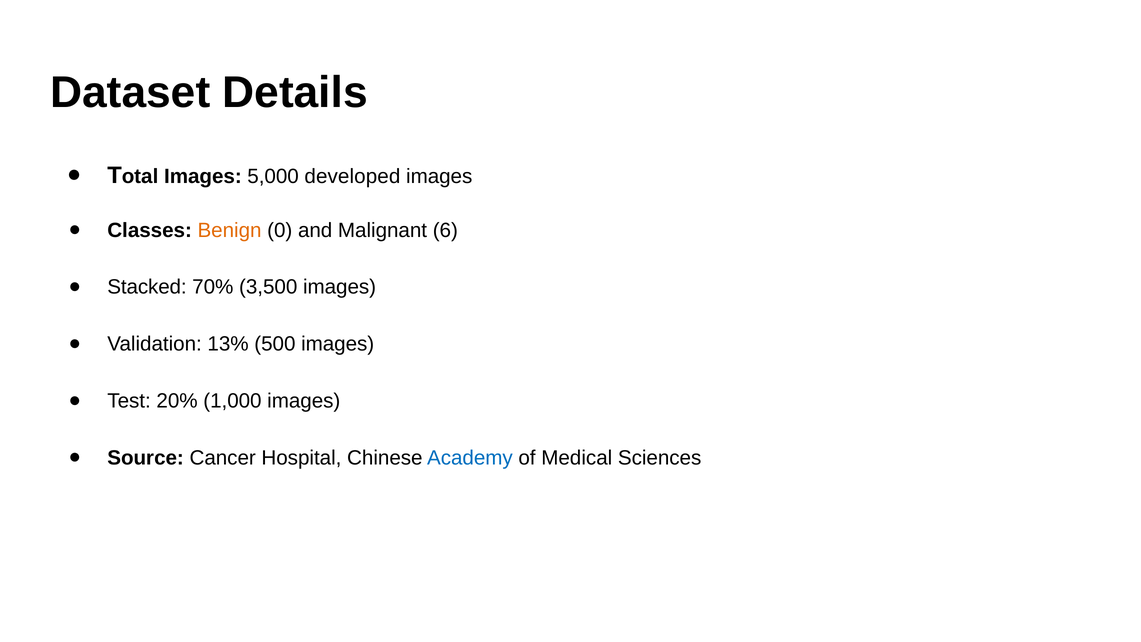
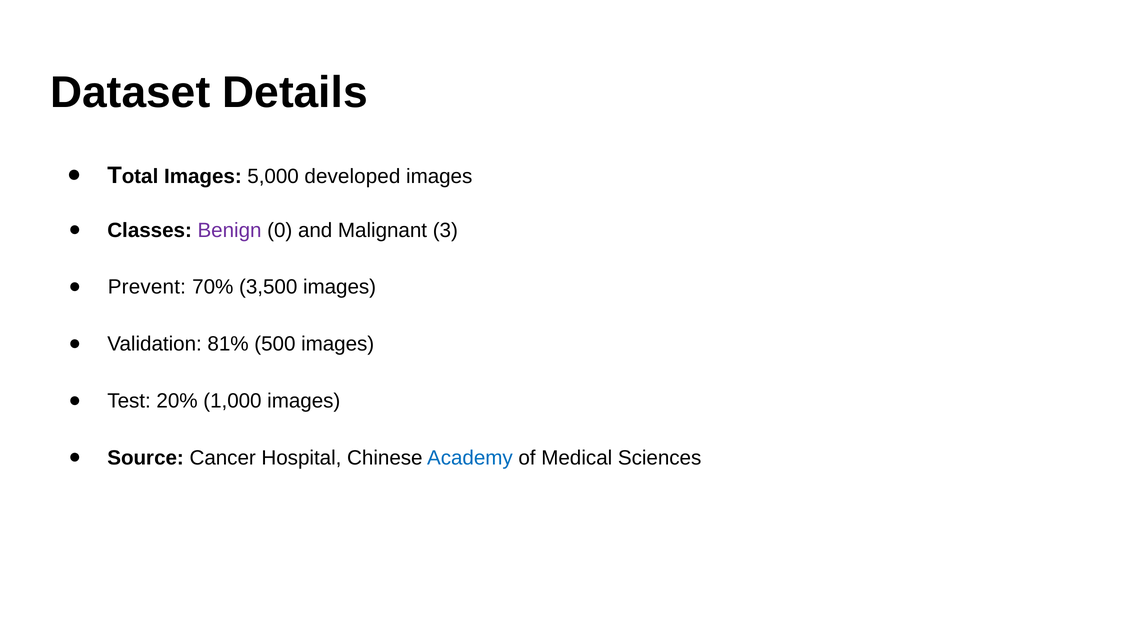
Benign colour: orange -> purple
6: 6 -> 3
Stacked: Stacked -> Prevent
13%: 13% -> 81%
